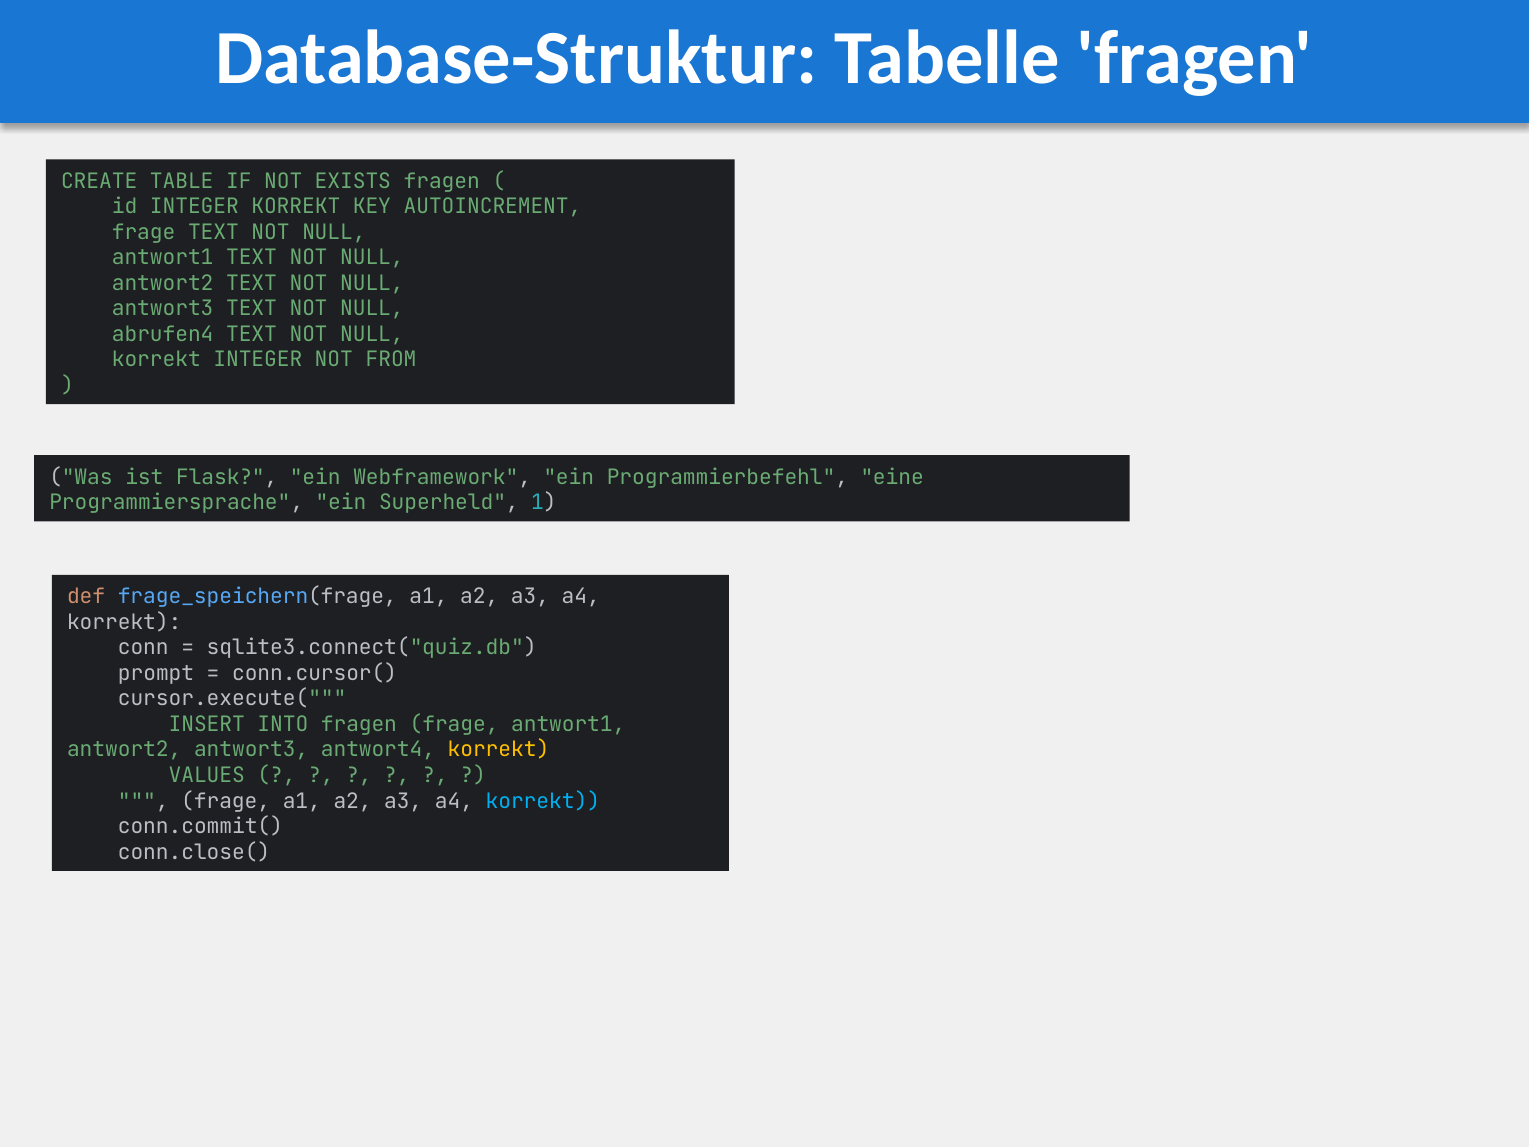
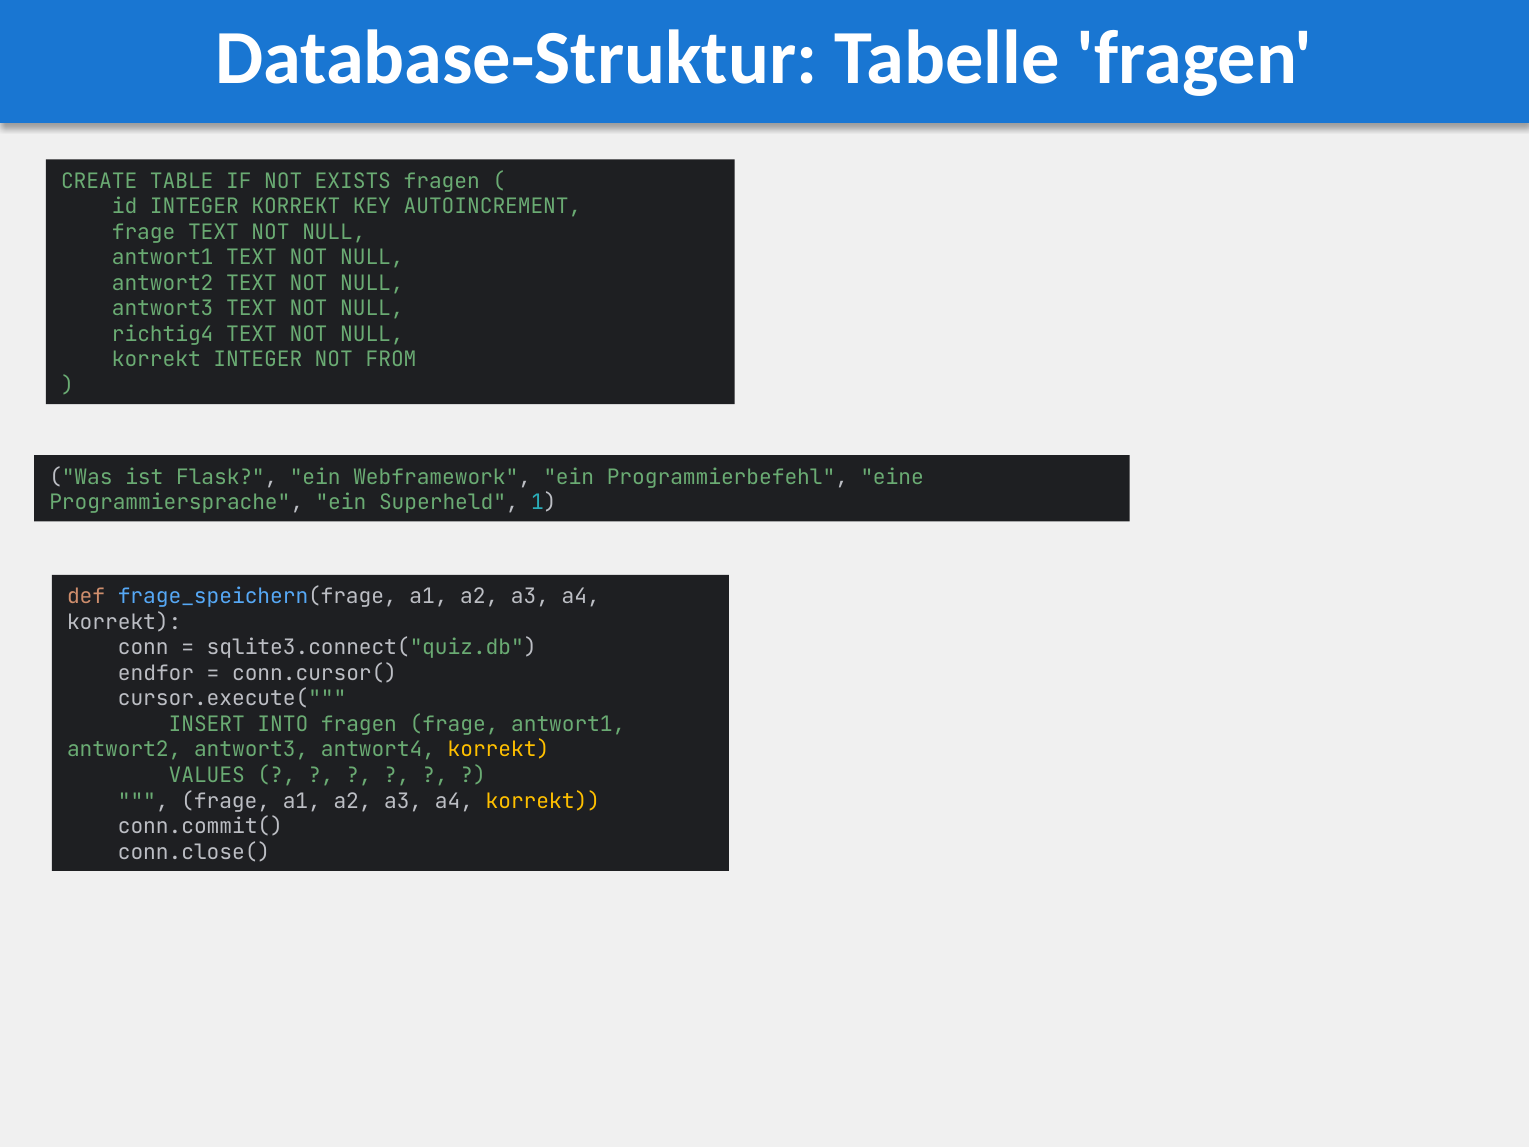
abrufen4: abrufen4 -> richtig4
prompt: prompt -> endfor
korrekt at (543, 801) colour: light blue -> yellow
